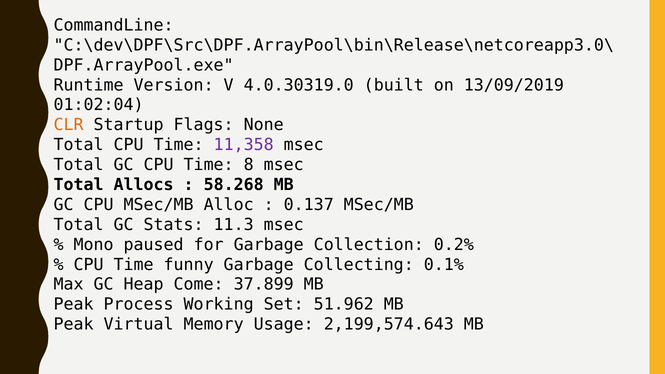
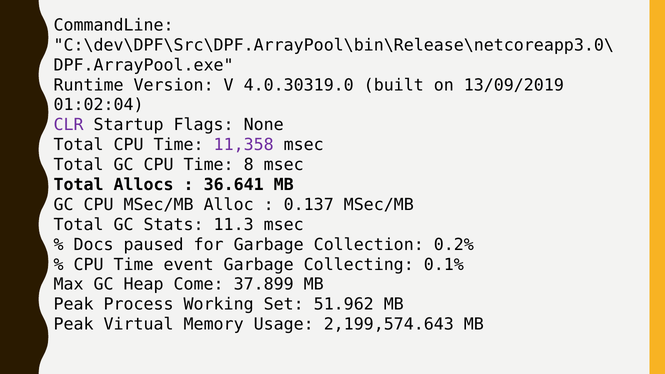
CLR colour: orange -> purple
58.268: 58.268 -> 36.641
Mono: Mono -> Docs
funny: funny -> event
